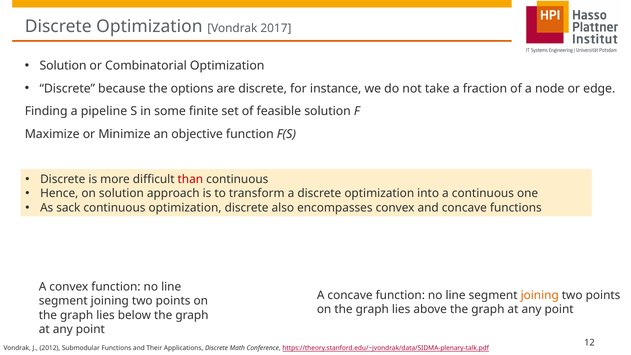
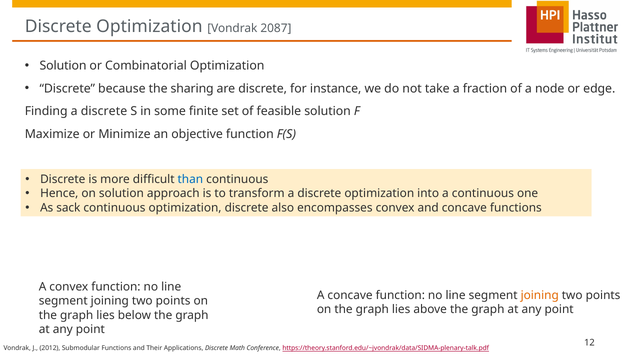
2017: 2017 -> 2087
options: options -> sharing
Finding a pipeline: pipeline -> discrete
than colour: red -> blue
